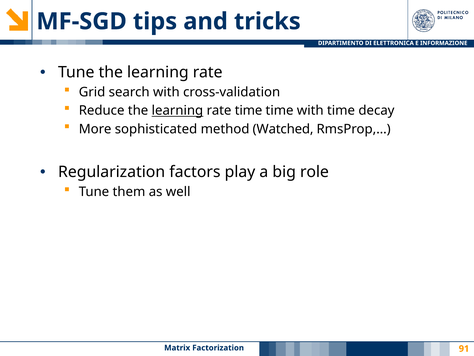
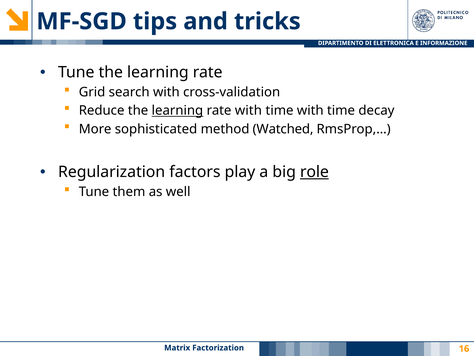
rate time: time -> with
role underline: none -> present
91: 91 -> 16
